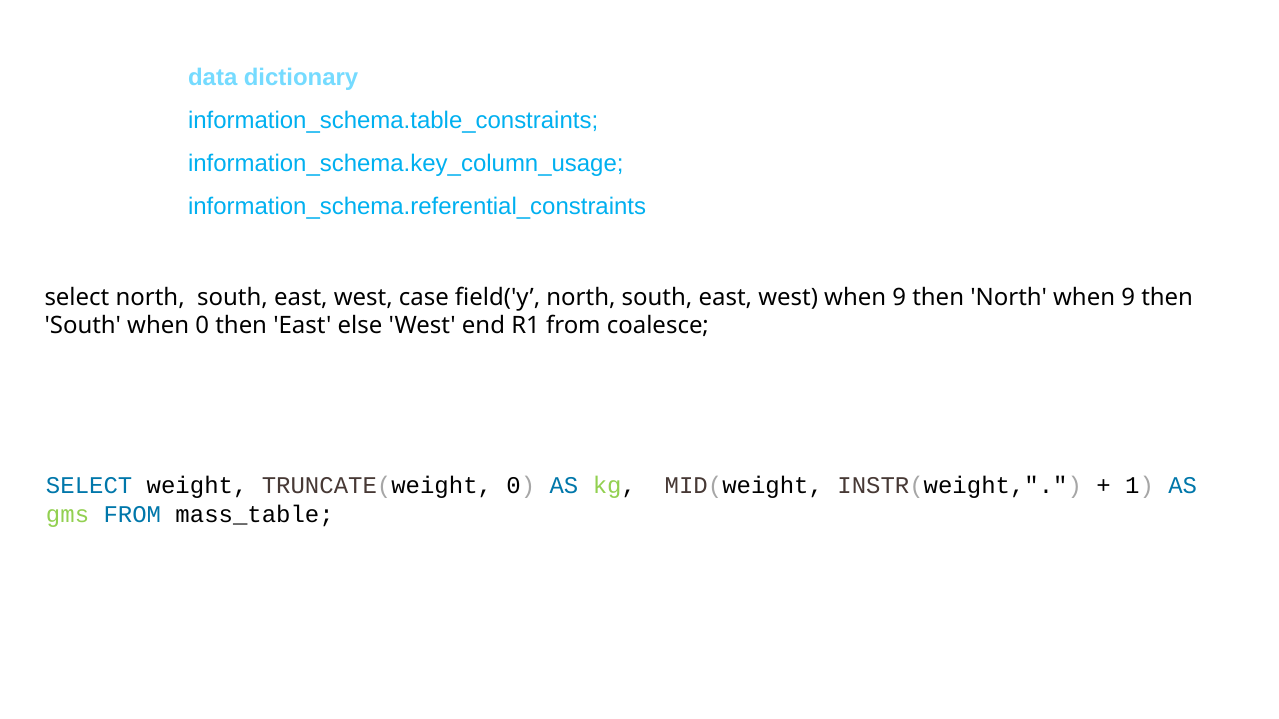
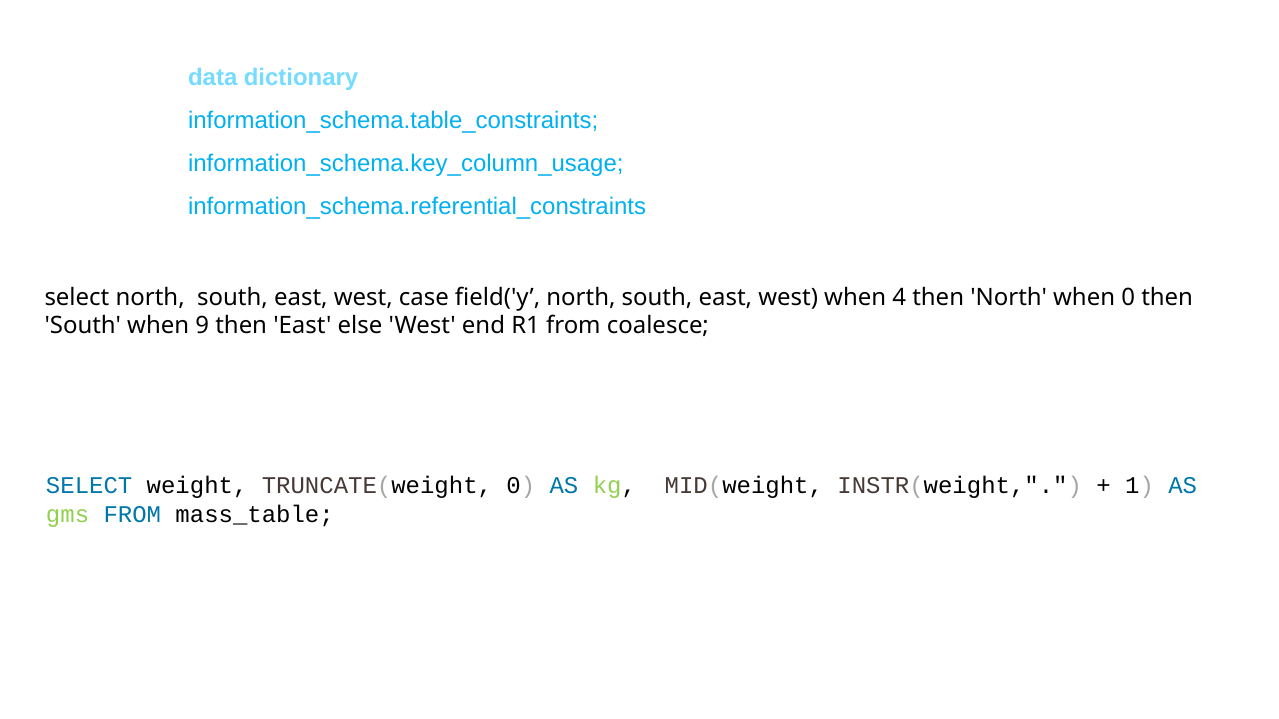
west when 9: 9 -> 4
North when 9: 9 -> 0
when 0: 0 -> 9
